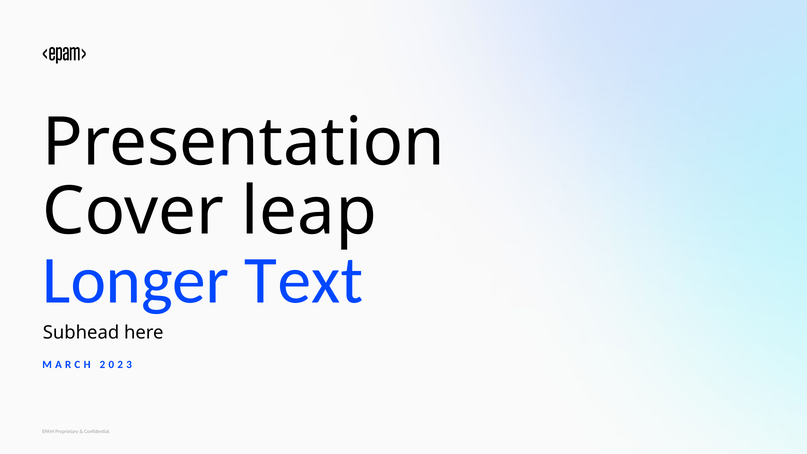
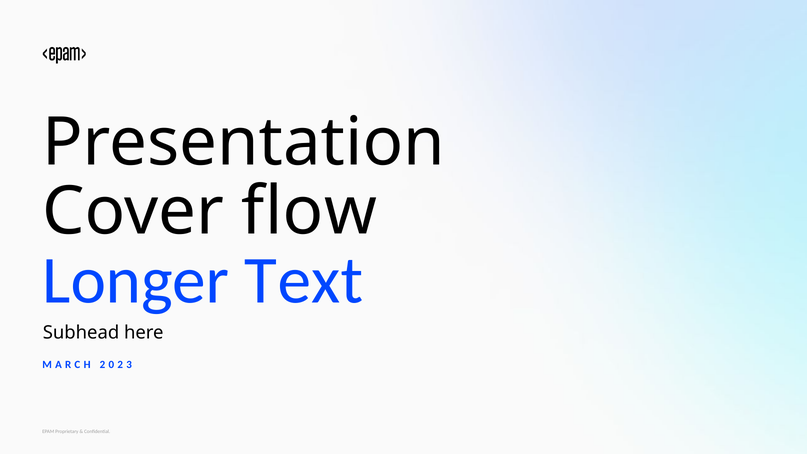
leap: leap -> flow
